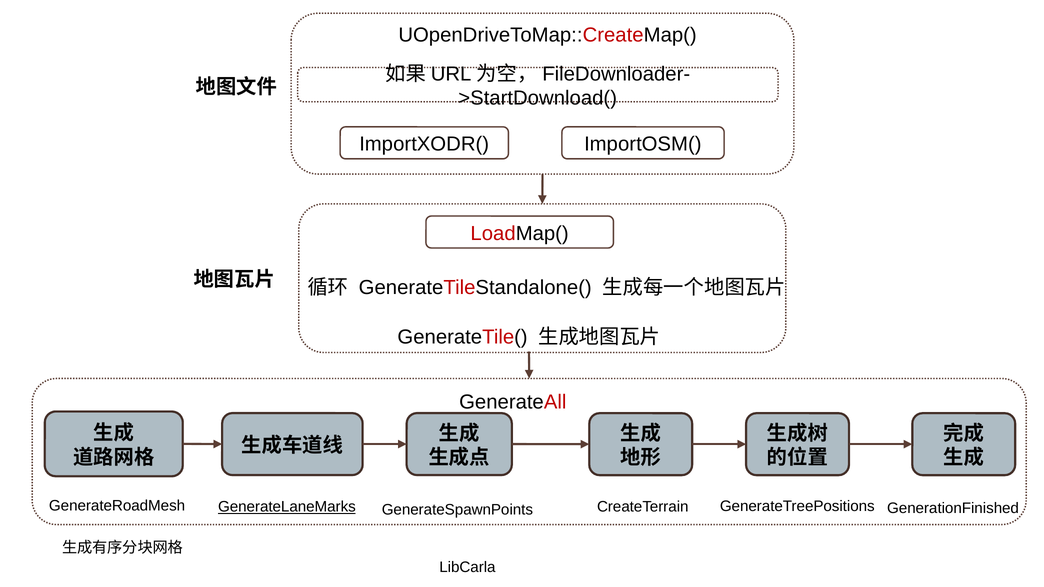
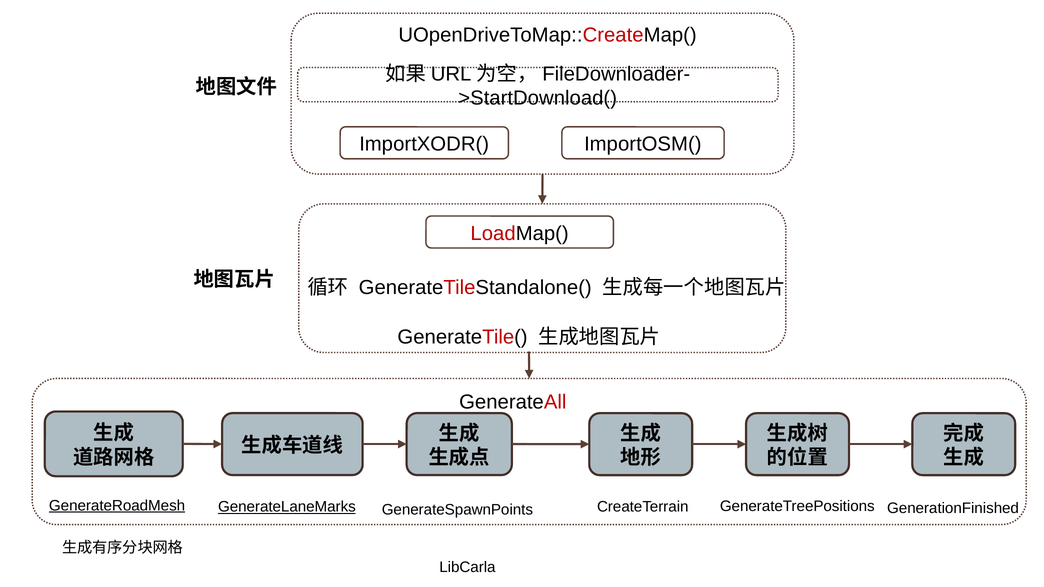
GenerateRoadMesh underline: none -> present
